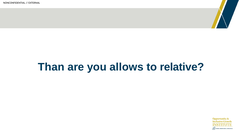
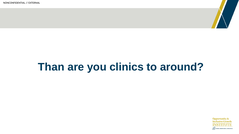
allows: allows -> clinics
relative: relative -> around
